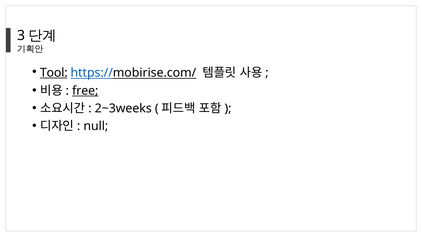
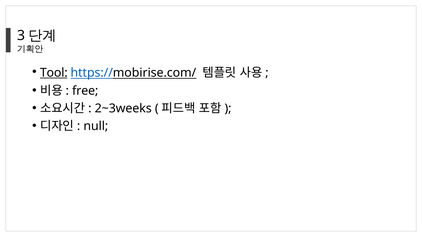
free underline: present -> none
